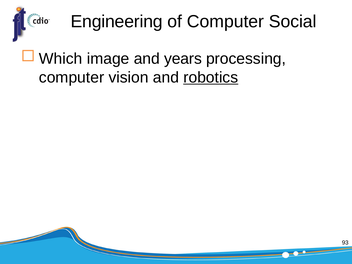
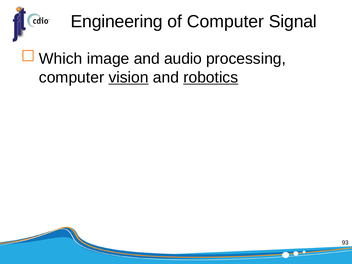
Social: Social -> Signal
years: years -> audio
vision underline: none -> present
